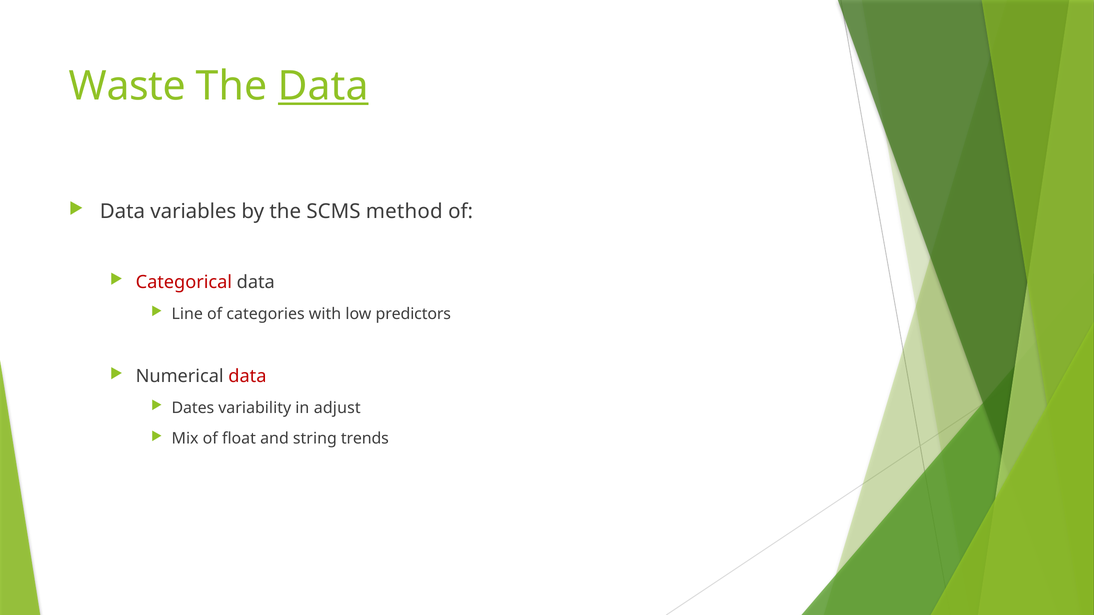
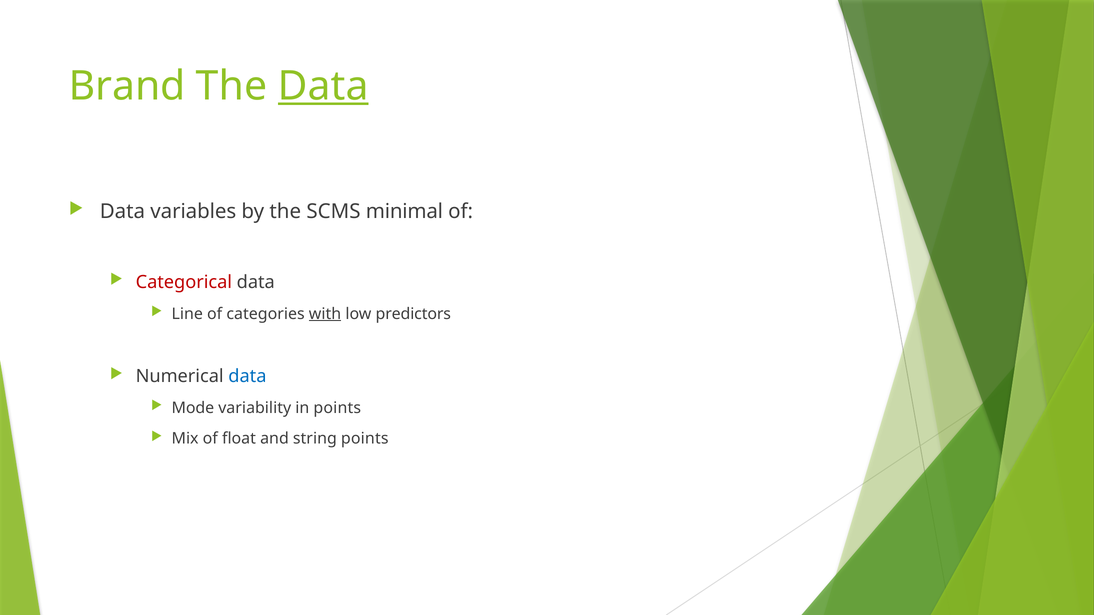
Waste: Waste -> Brand
method: method -> minimal
with underline: none -> present
data at (247, 377) colour: red -> blue
Dates: Dates -> Mode
in adjust: adjust -> points
string trends: trends -> points
